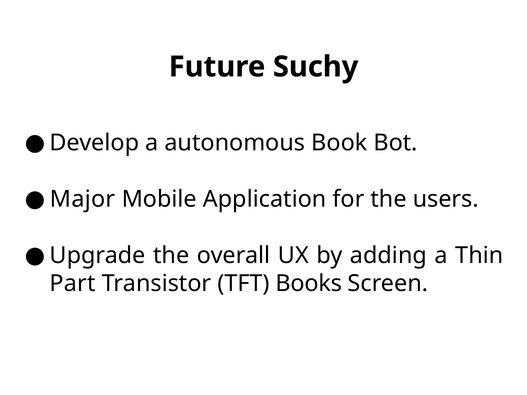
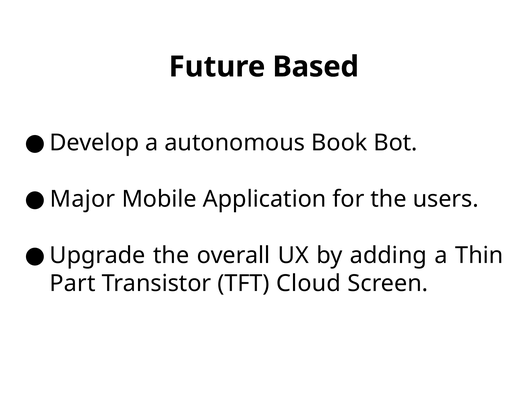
Suchy: Suchy -> Based
Books: Books -> Cloud
